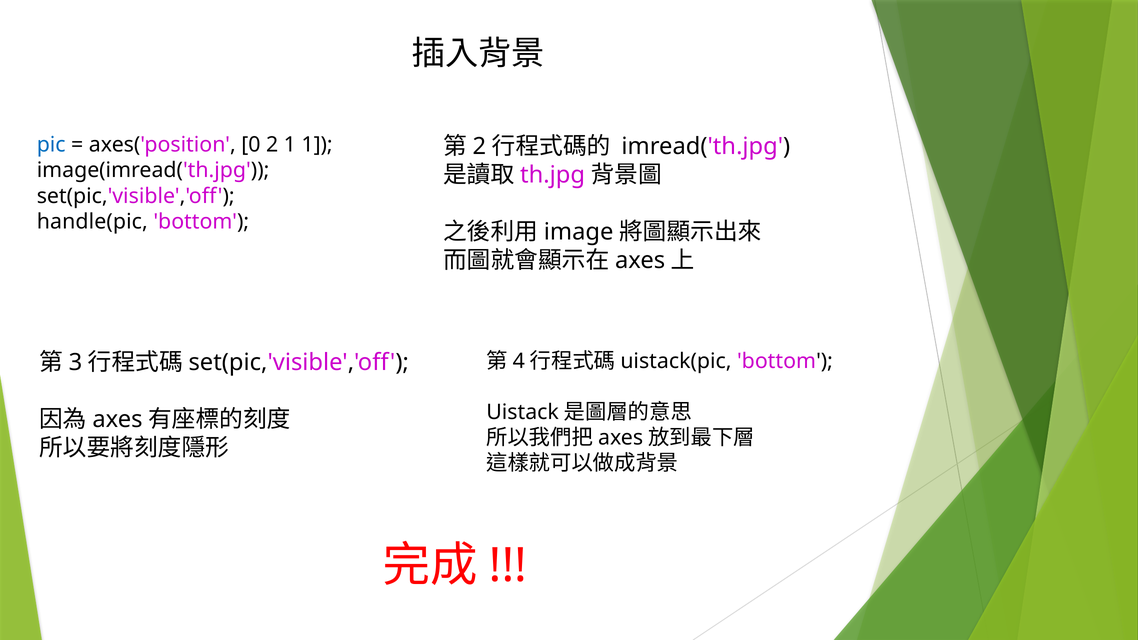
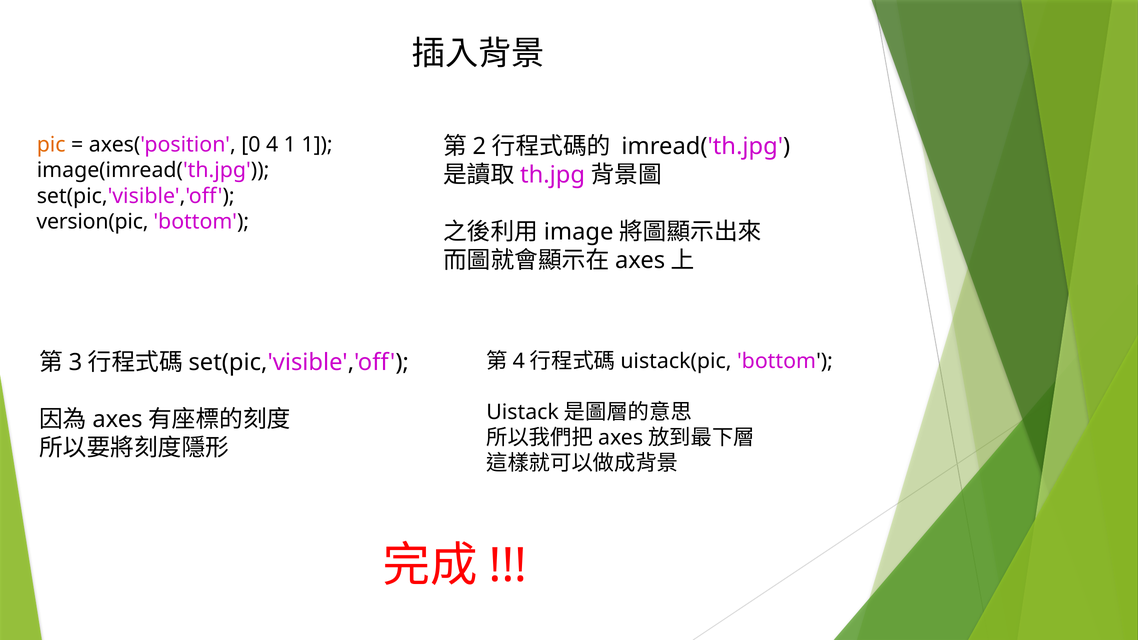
pic colour: blue -> orange
0 2: 2 -> 4
handle(pic: handle(pic -> version(pic
